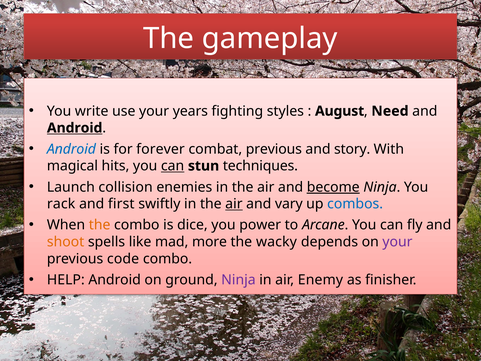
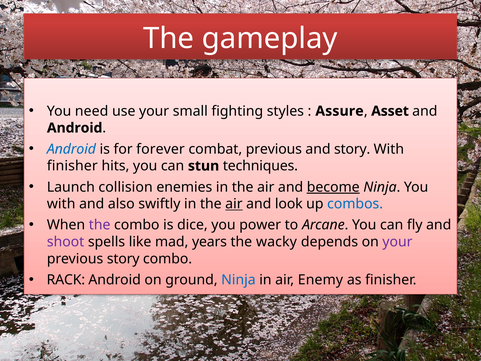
write: write -> need
years: years -> small
August: August -> Assure
Need: Need -> Asset
Android at (75, 128) underline: present -> none
magical at (72, 166): magical -> finisher
can at (173, 166) underline: present -> none
rack at (61, 204): rack -> with
first: first -> also
vary: vary -> look
the at (100, 225) colour: orange -> purple
shoot colour: orange -> purple
more: more -> years
previous code: code -> story
HELP: HELP -> RACK
Ninja at (238, 280) colour: purple -> blue
